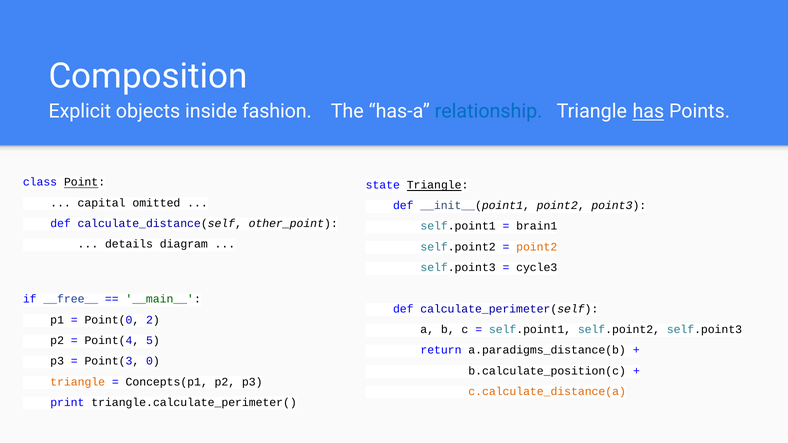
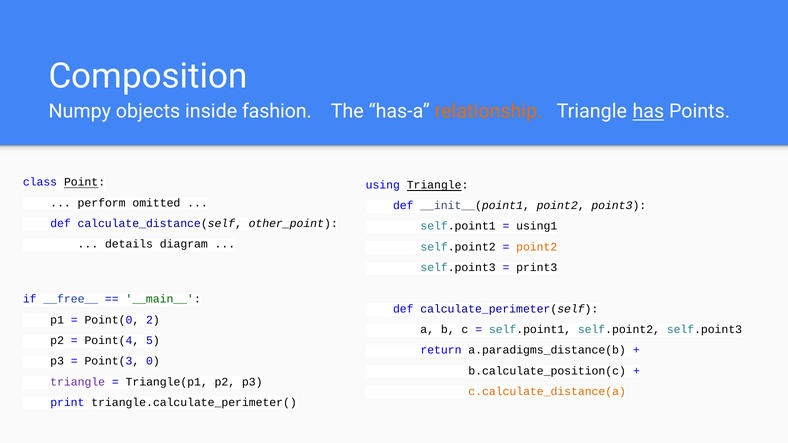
Explicit: Explicit -> Numpy
relationship colour: blue -> orange
state: state -> using
capital: capital -> perform
brain1: brain1 -> using1
cycle3: cycle3 -> print3
triangle at (78, 382) colour: orange -> purple
Concepts(p1: Concepts(p1 -> Triangle(p1
